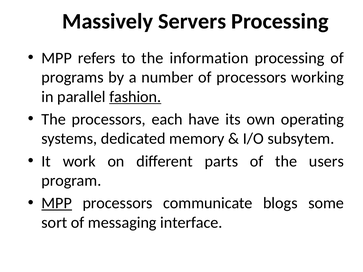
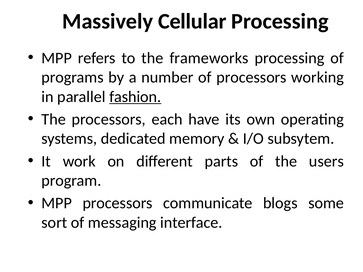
Servers: Servers -> Cellular
information: information -> frameworks
MPP at (57, 203) underline: present -> none
